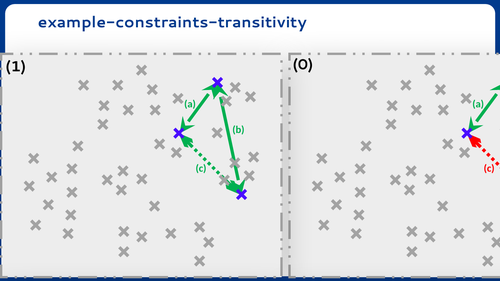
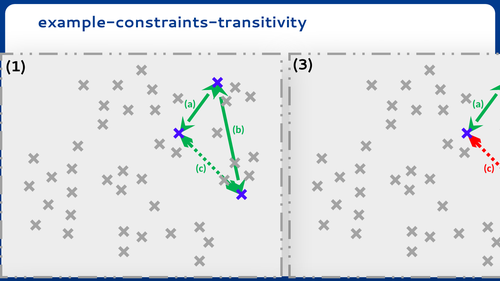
0: 0 -> 3
